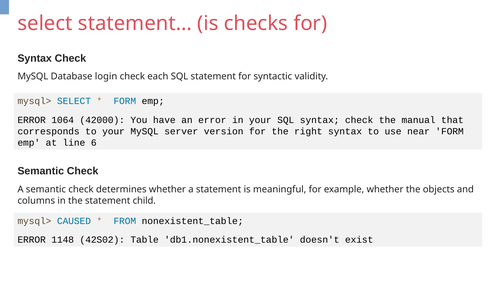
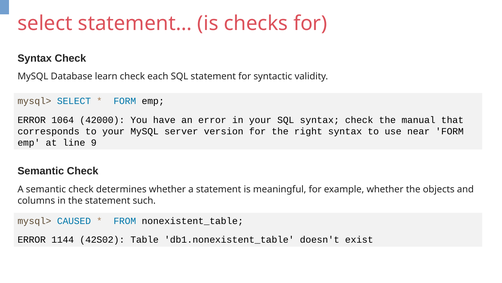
login: login -> learn
6: 6 -> 9
child: child -> such
1148: 1148 -> 1144
